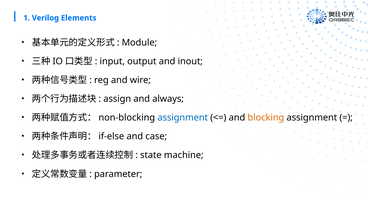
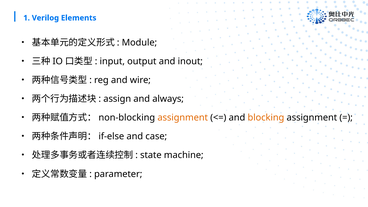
assignment at (183, 118) colour: blue -> orange
